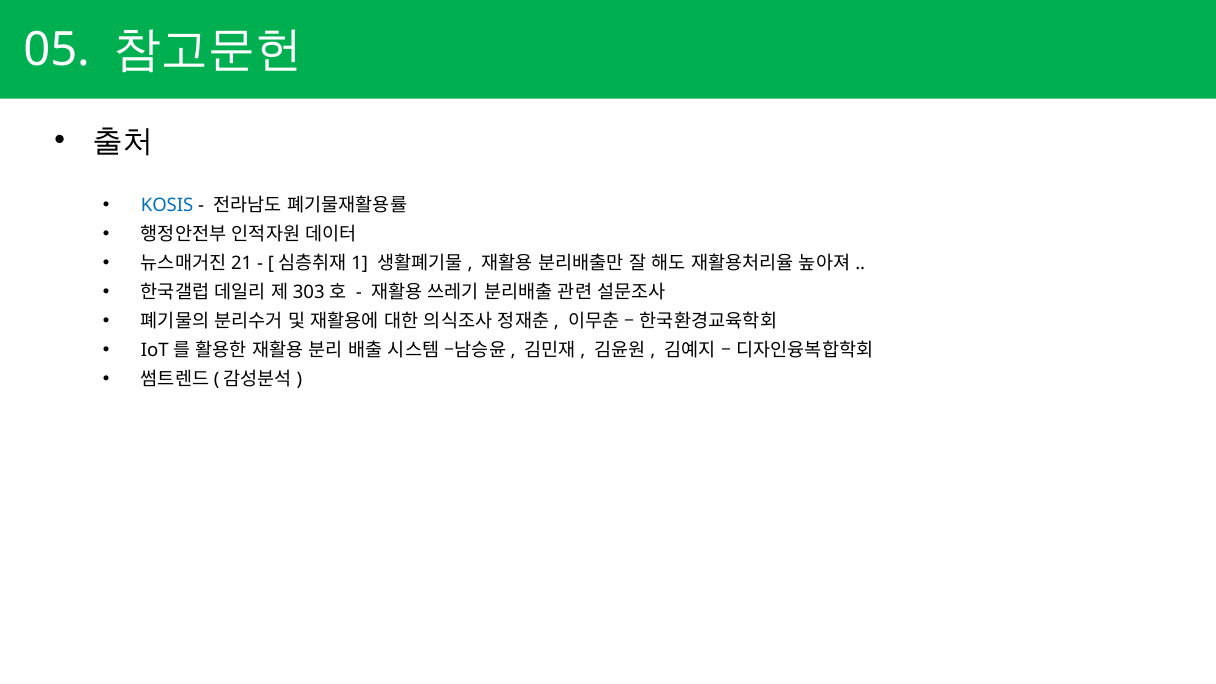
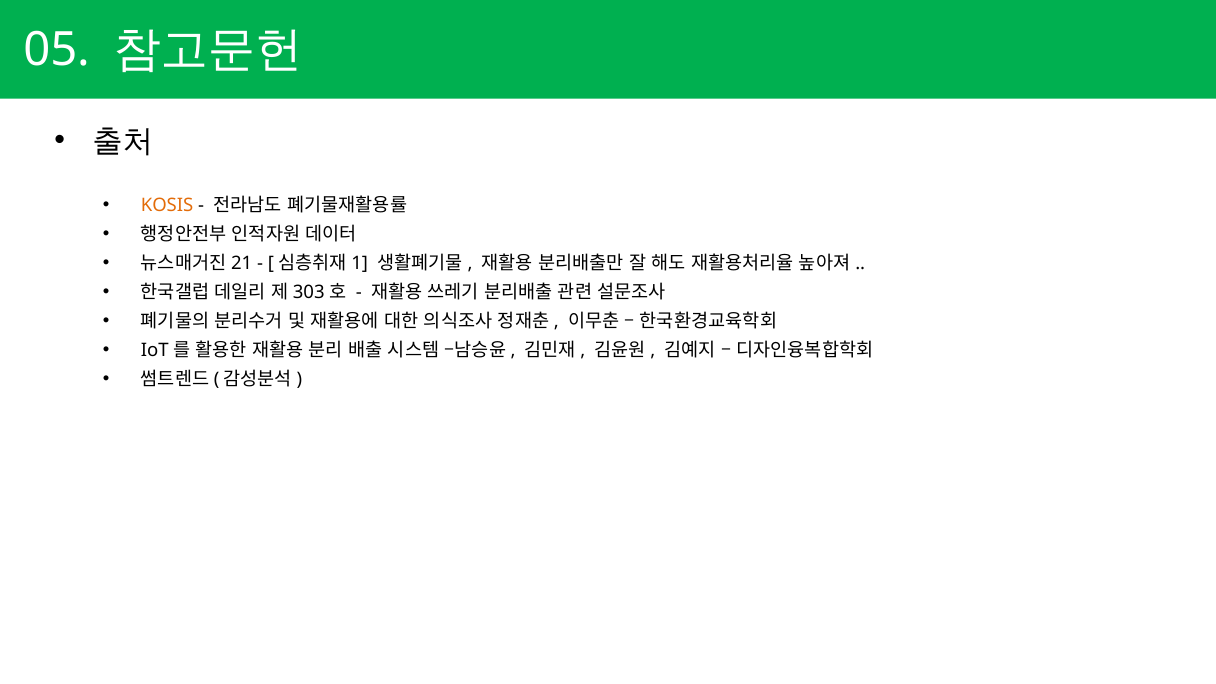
KOSIS colour: blue -> orange
